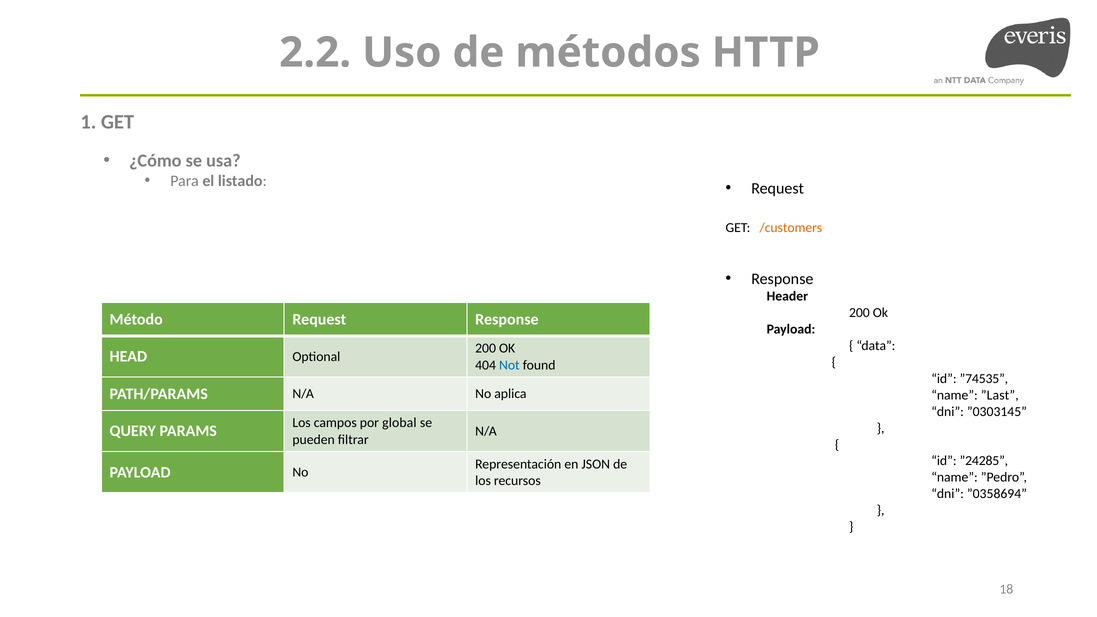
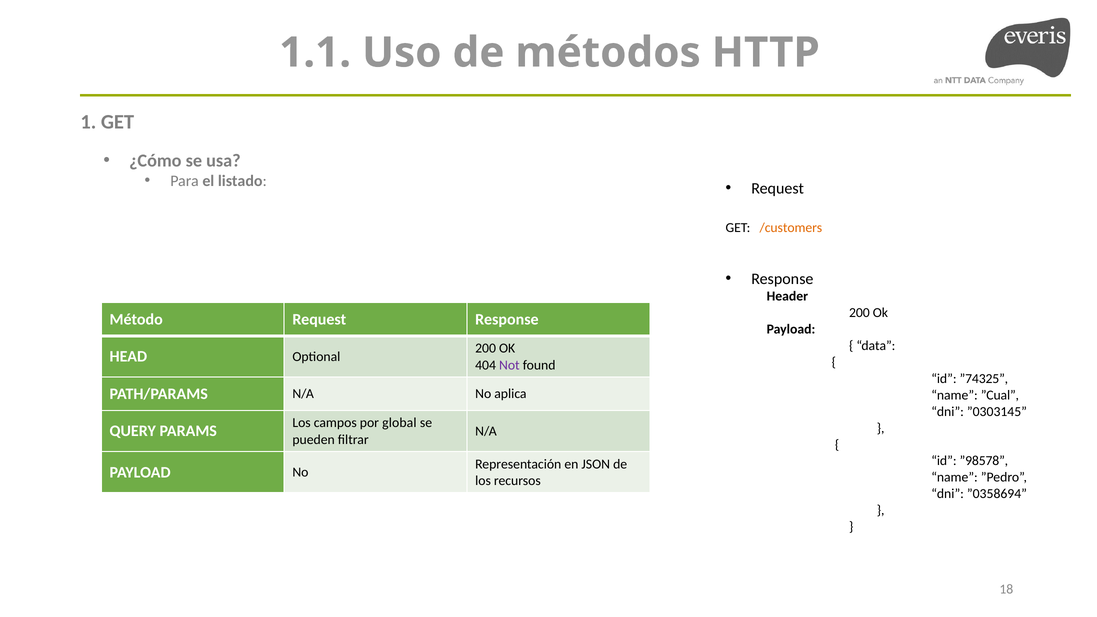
2.2: 2.2 -> 1.1
Not colour: blue -> purple
”74535: ”74535 -> ”74325
”Last: ”Last -> ”Cual
”24285: ”24285 -> ”98578
